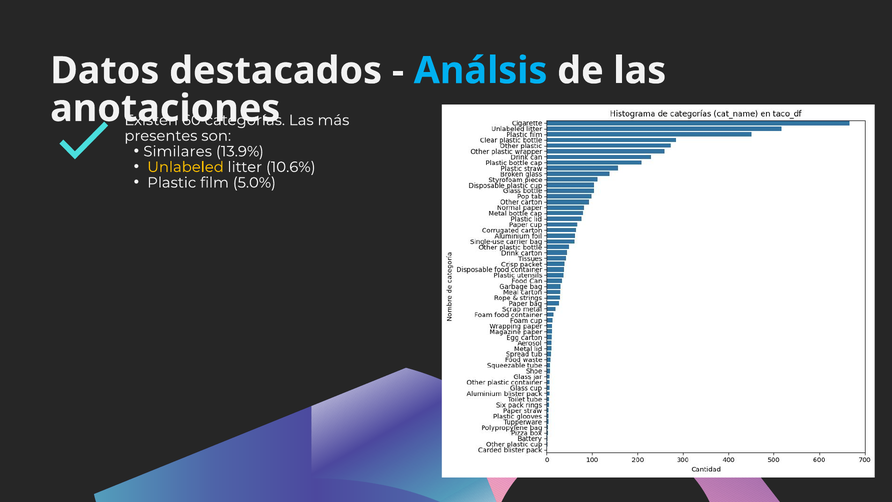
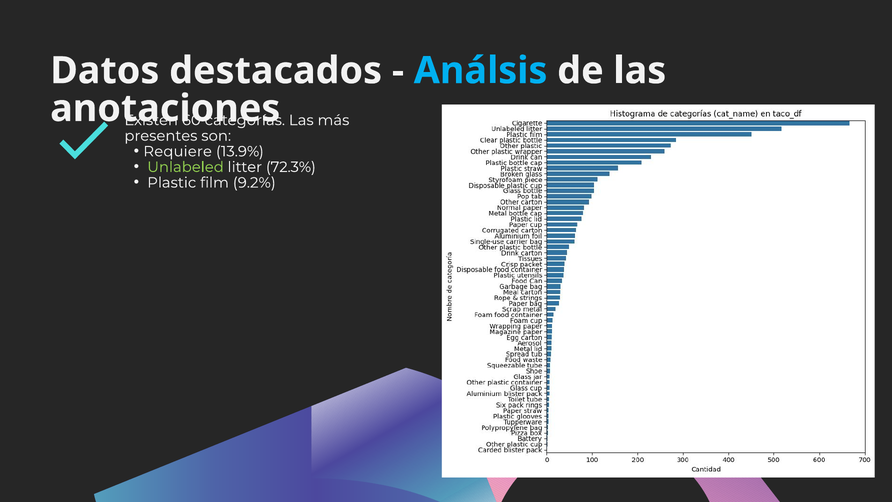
Similares: Similares -> Requiere
Unlabeled colour: yellow -> light green
10.6%: 10.6% -> 72.3%
5.0%: 5.0% -> 9.2%
